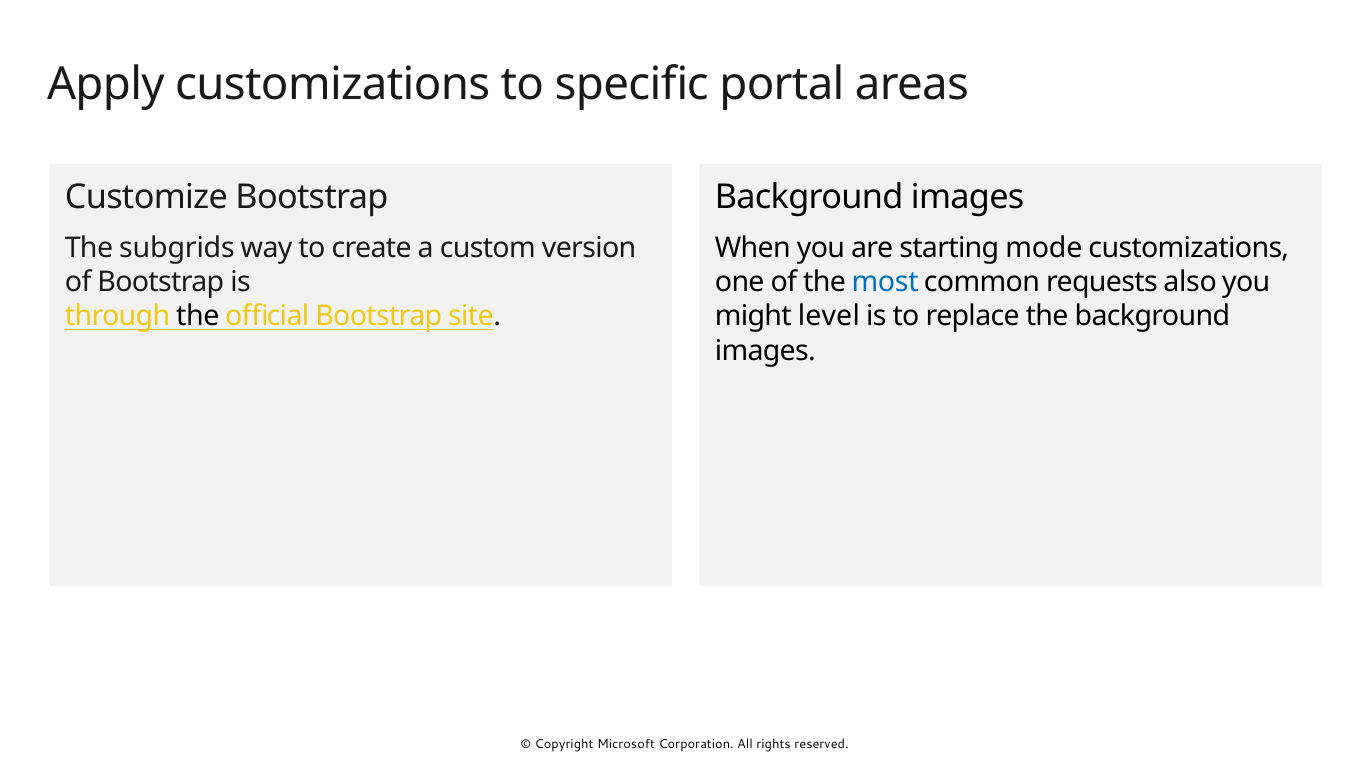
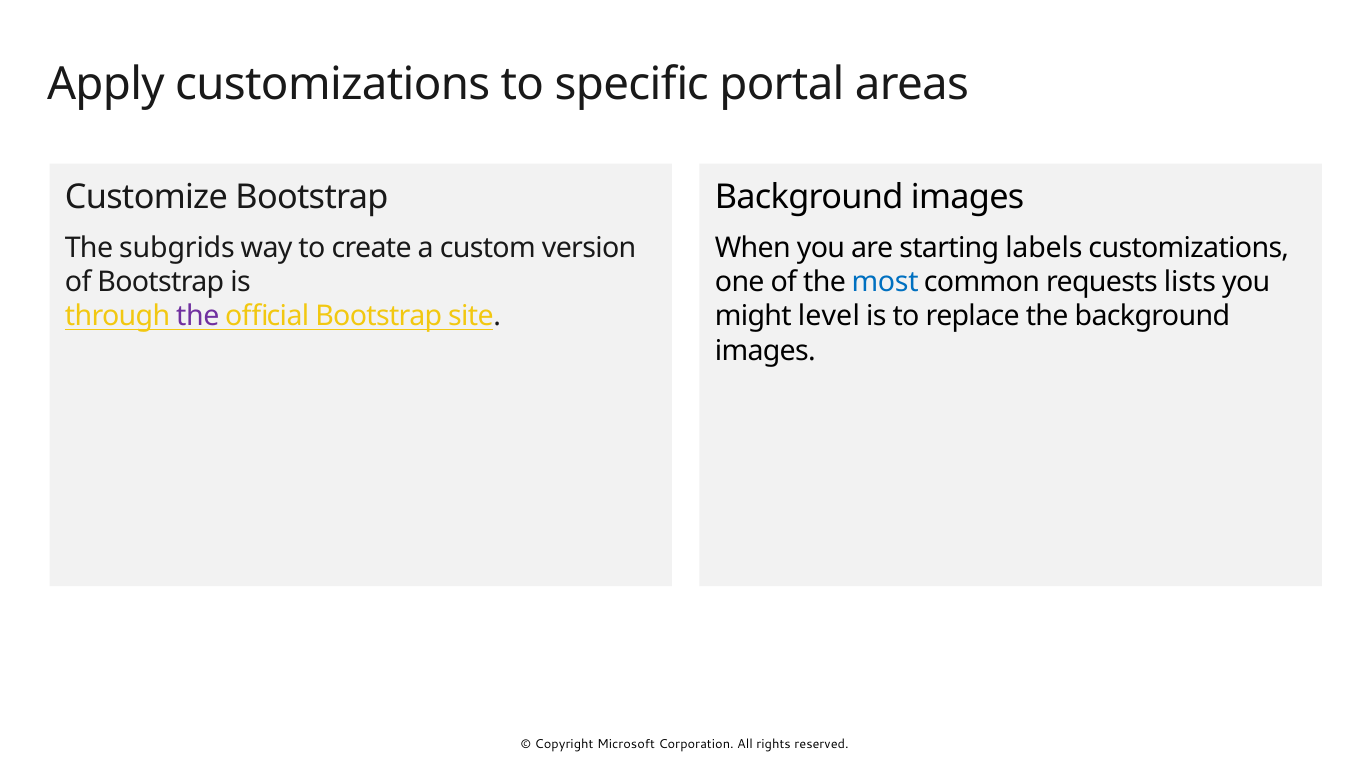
mode: mode -> labels
also: also -> lists
the at (198, 317) colour: black -> purple
